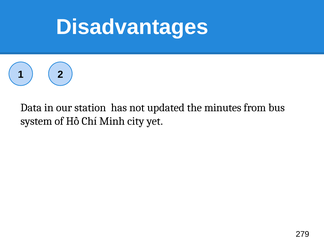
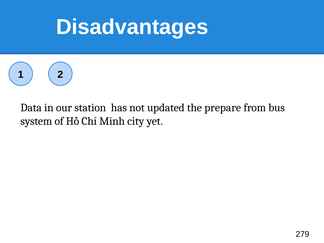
minutes: minutes -> prepare
